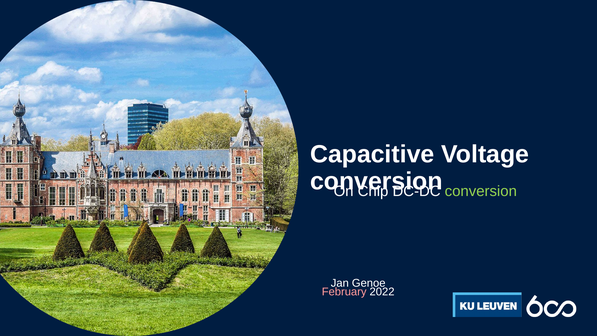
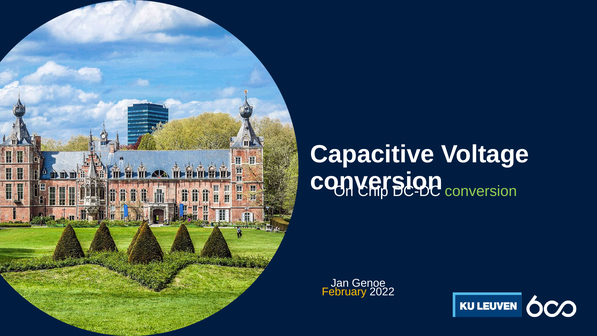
February colour: pink -> yellow
